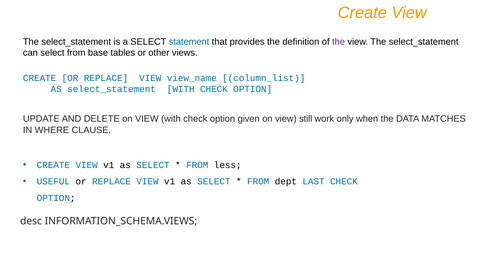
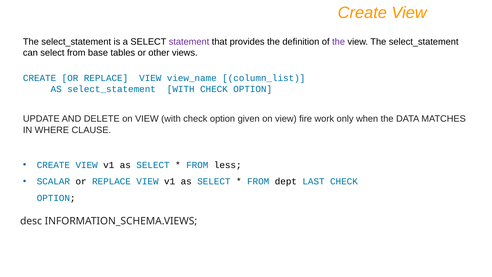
statement colour: blue -> purple
still: still -> fire
USEFUL: USEFUL -> SCALAR
